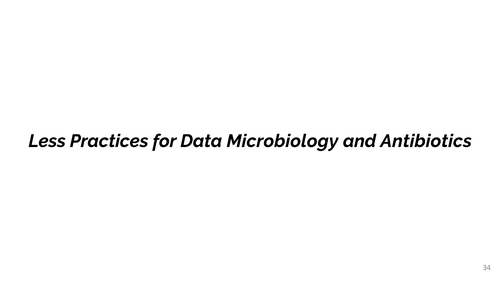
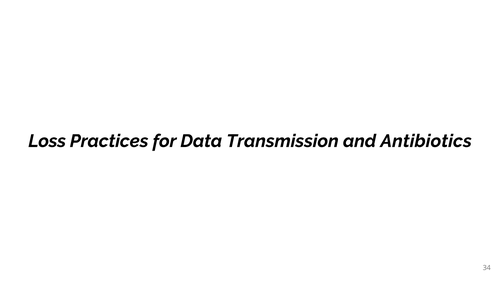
Less: Less -> Loss
Microbiology: Microbiology -> Transmission
